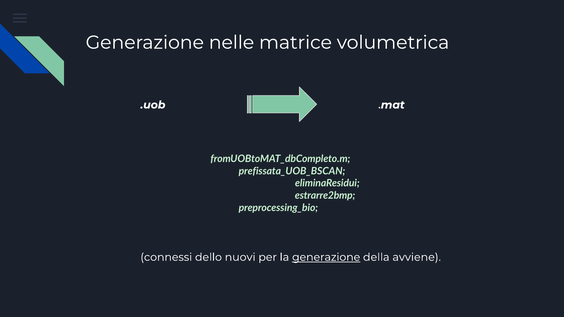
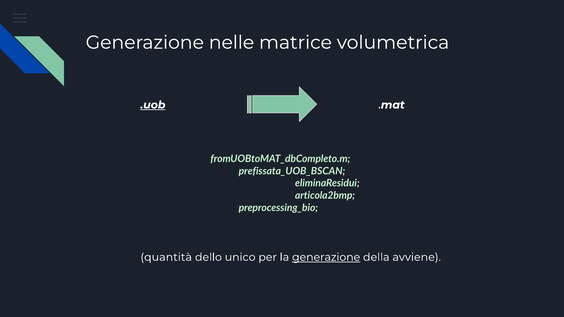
.uob underline: none -> present
estrarre2bmp: estrarre2bmp -> articola2bmp
connessi: connessi -> quantità
nuovi: nuovi -> unico
